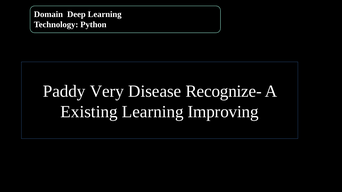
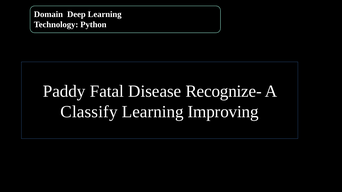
Very: Very -> Fatal
Existing: Existing -> Classify
